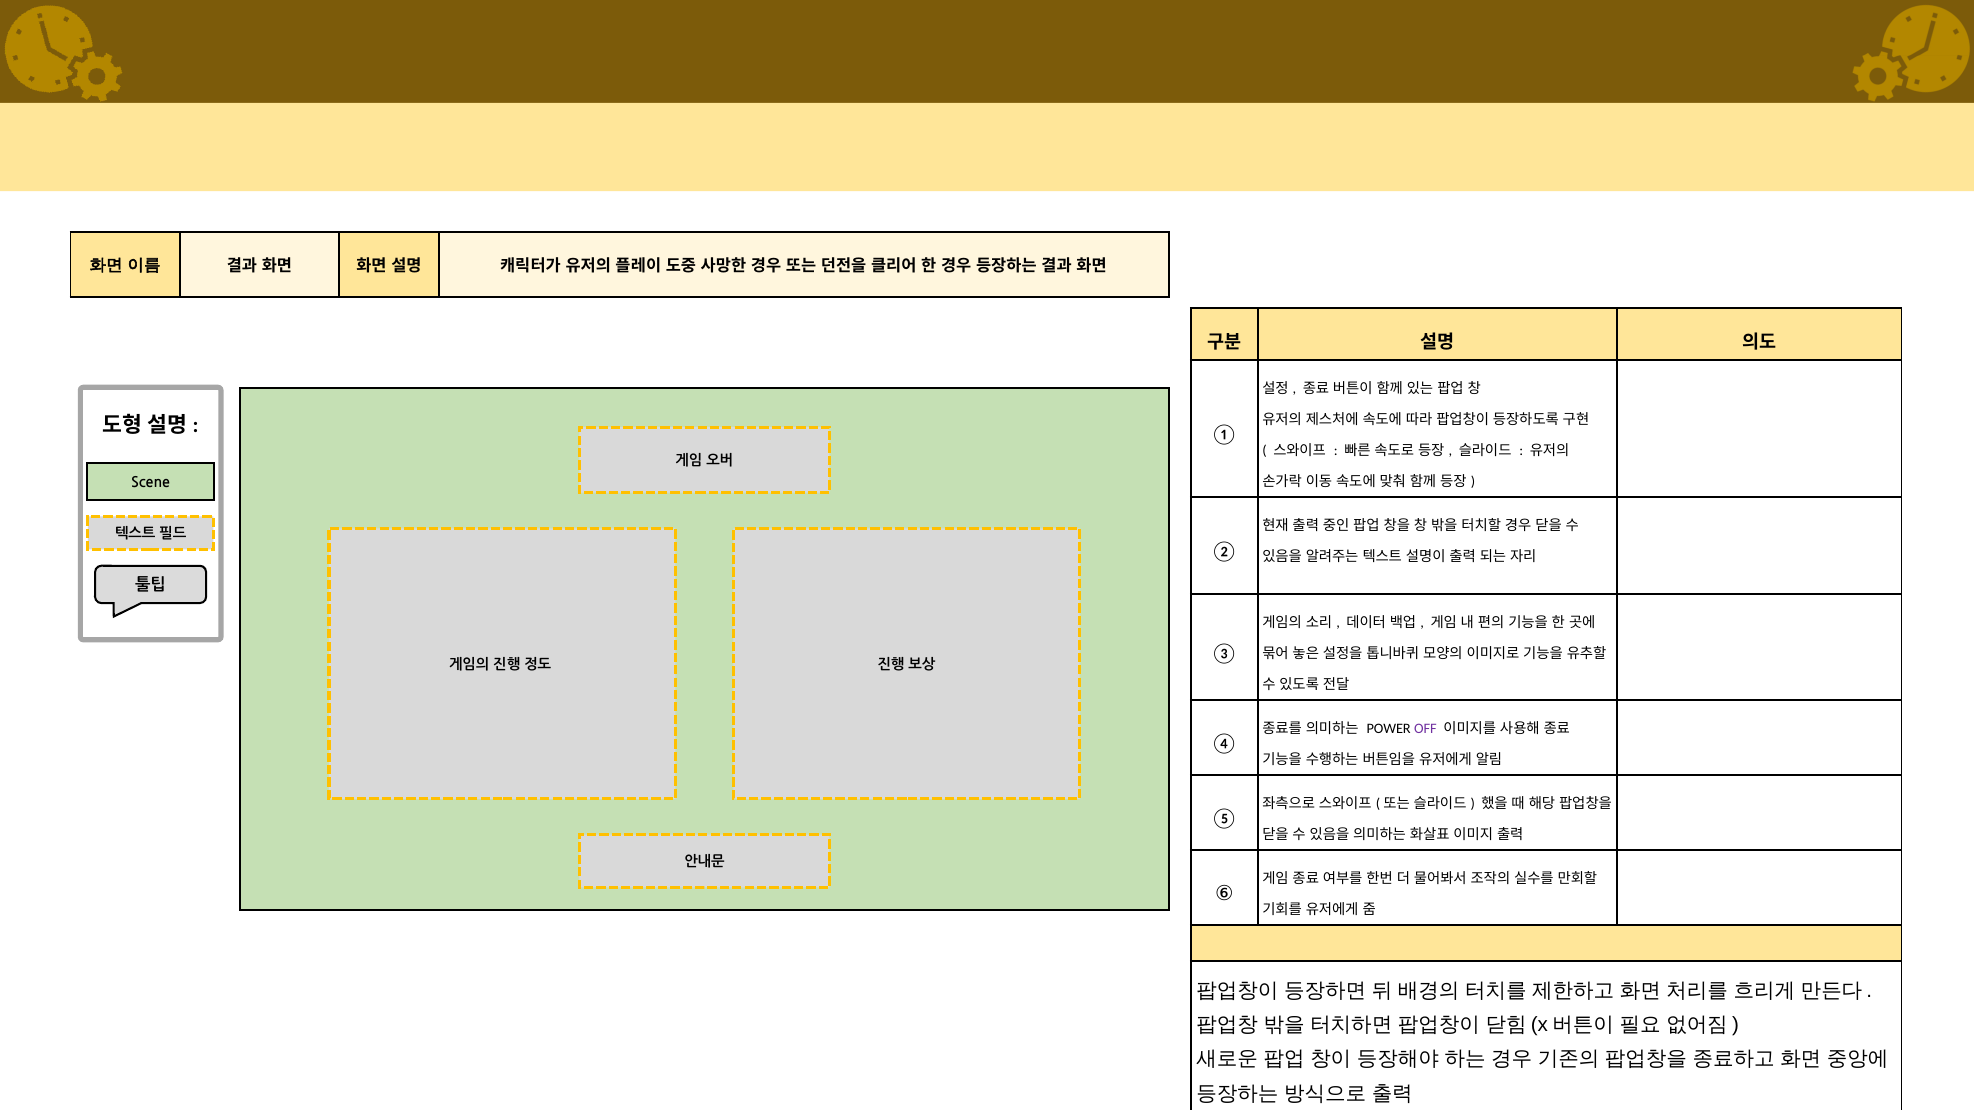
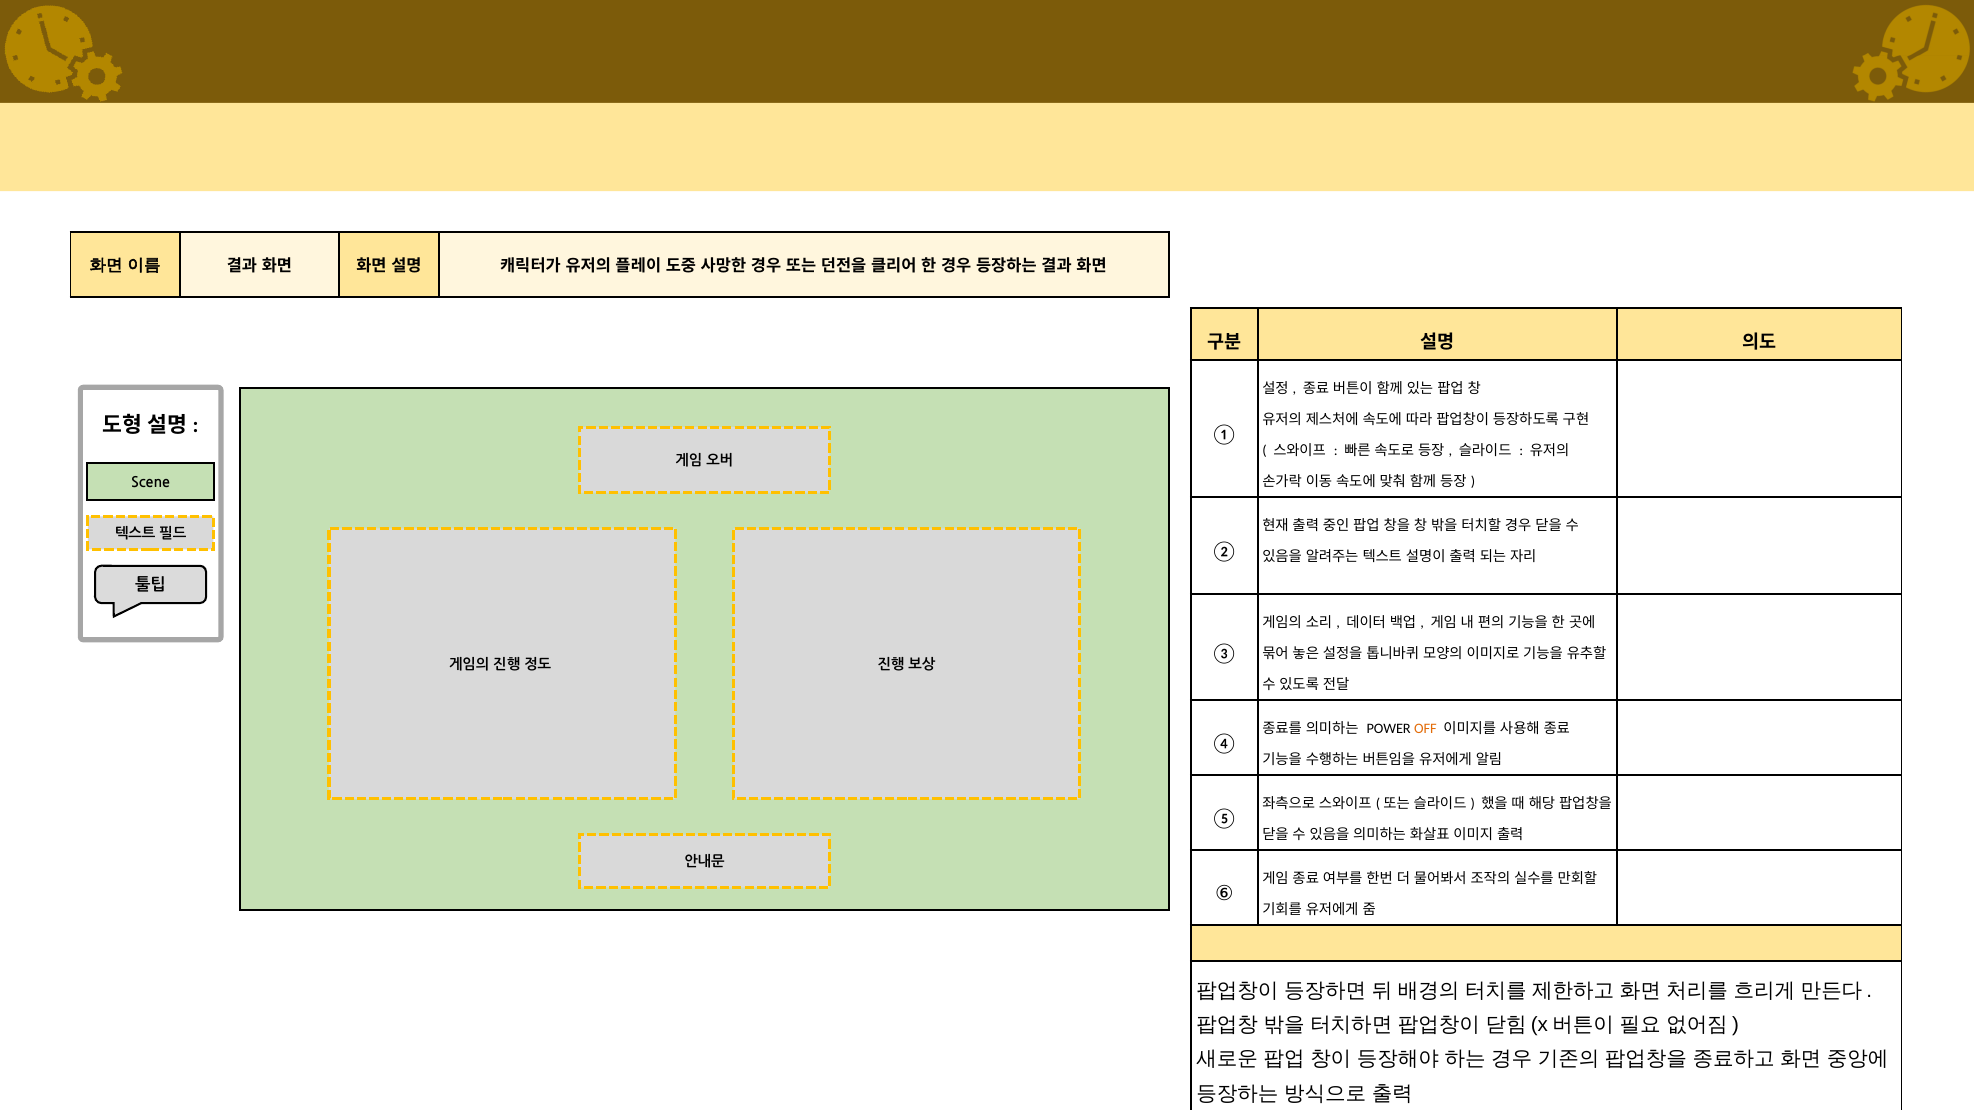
OFF colour: purple -> orange
